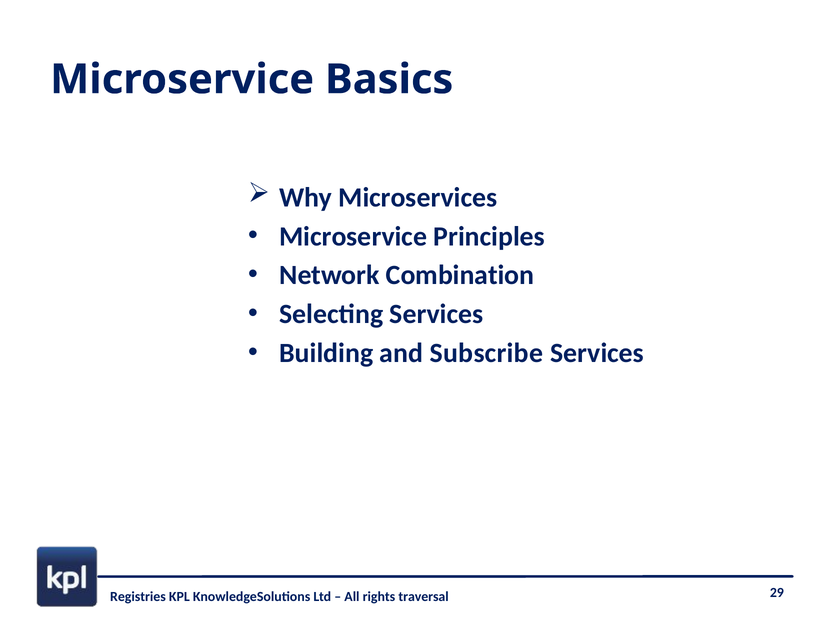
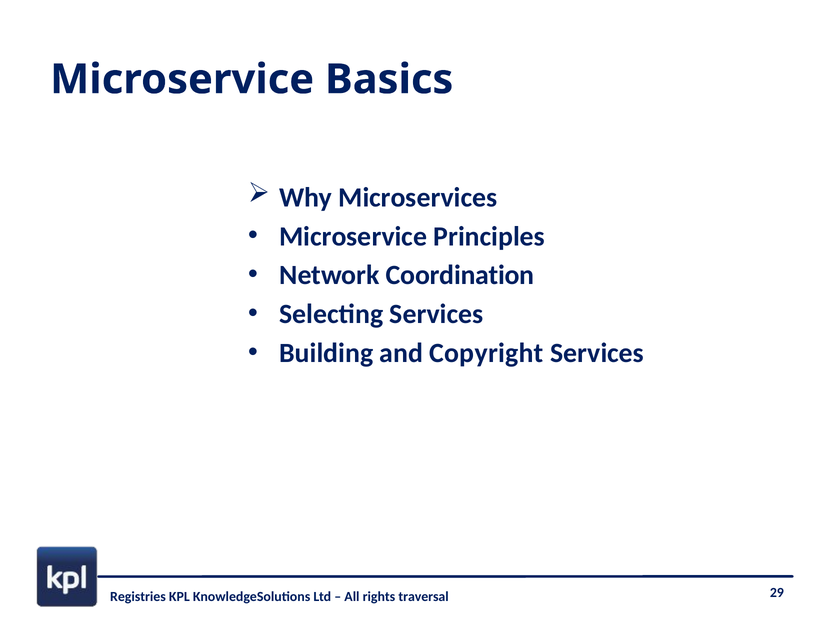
Combination: Combination -> Coordination
Subscribe: Subscribe -> Copyright
